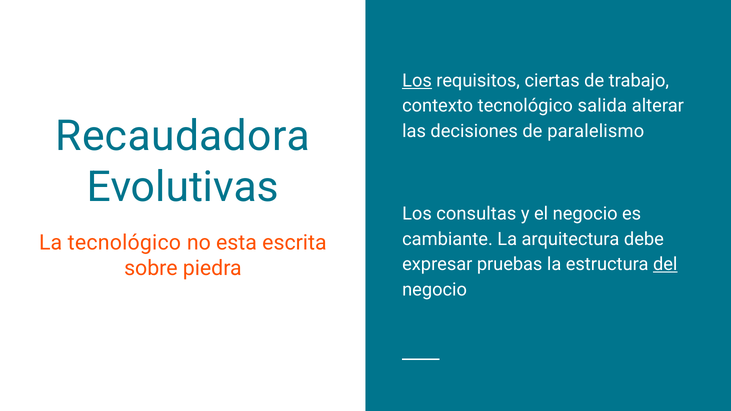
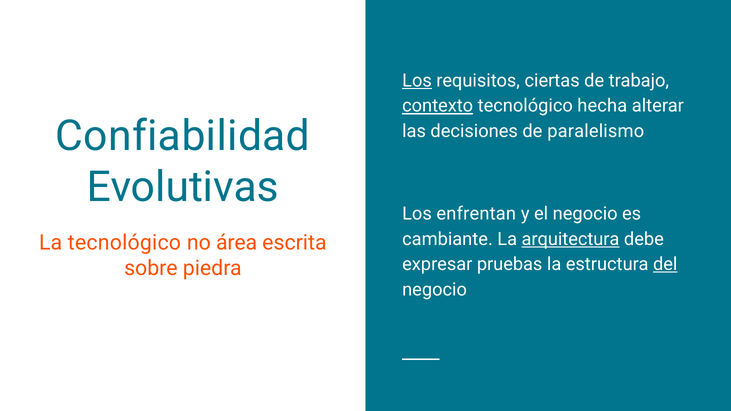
contexto underline: none -> present
salida: salida -> hecha
Recaudadora: Recaudadora -> Confiabilidad
consultas: consultas -> enfrentan
arquitectura underline: none -> present
esta: esta -> área
